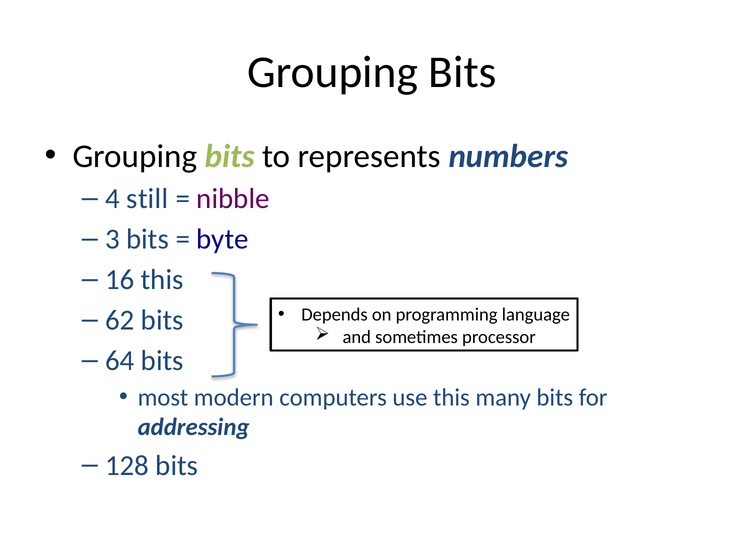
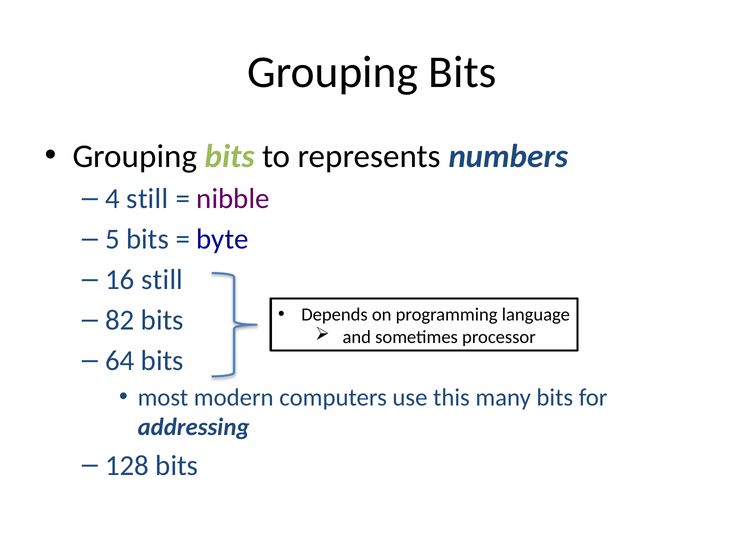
3: 3 -> 5
16 this: this -> still
62: 62 -> 82
